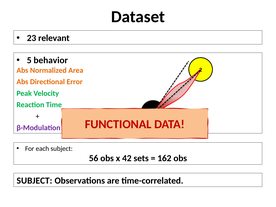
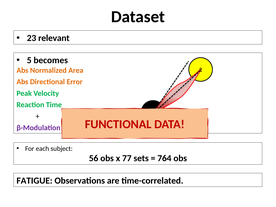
behavior: behavior -> becomes
42: 42 -> 77
162: 162 -> 764
SUBJECT at (34, 181): SUBJECT -> FATIGUE
